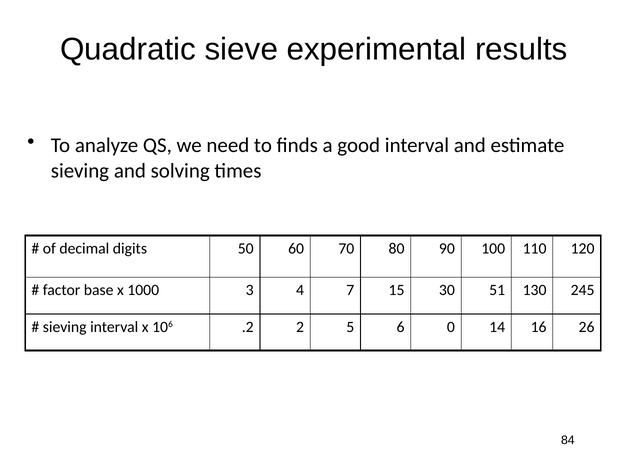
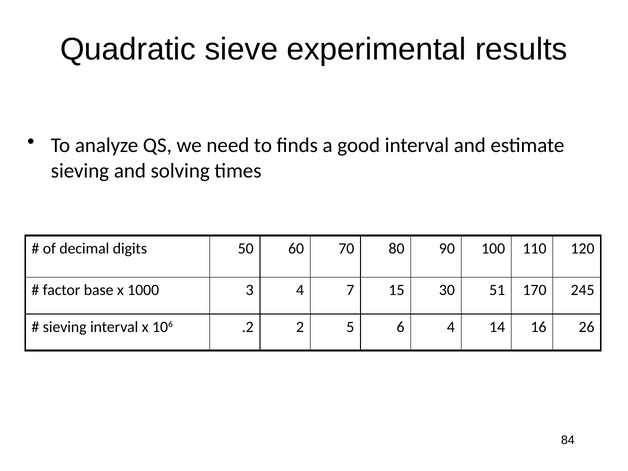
130: 130 -> 170
6 0: 0 -> 4
